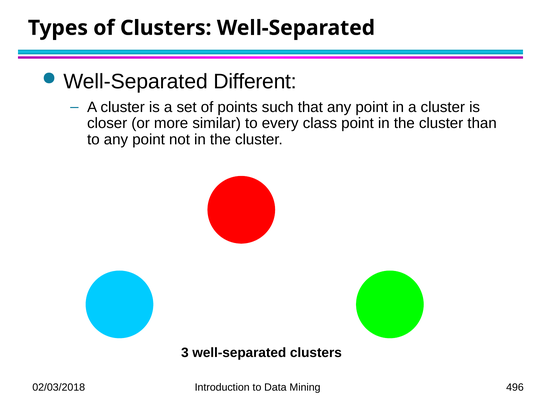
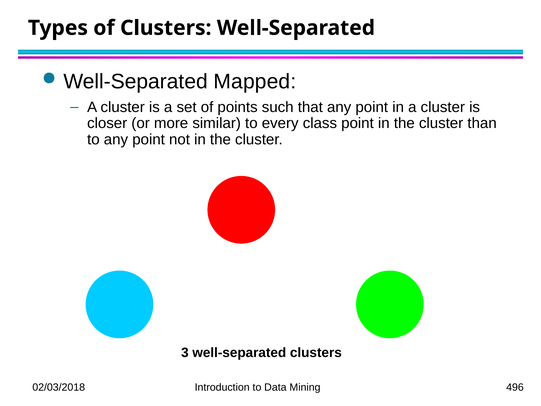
Different: Different -> Mapped
